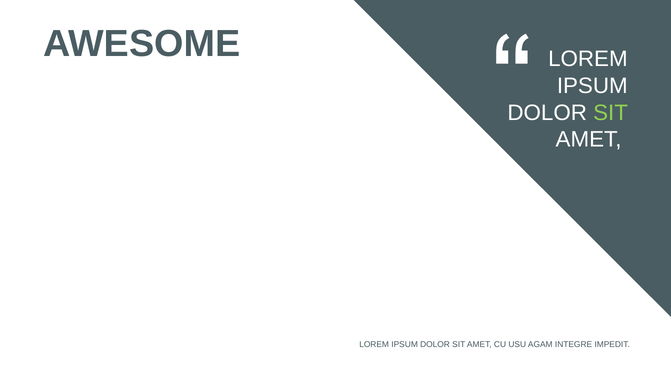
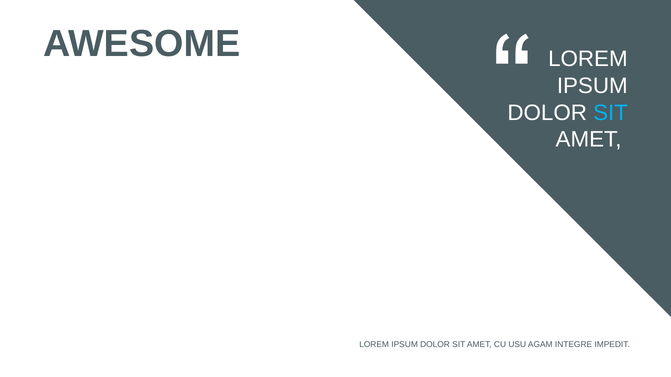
SIT at (611, 113) colour: light green -> light blue
